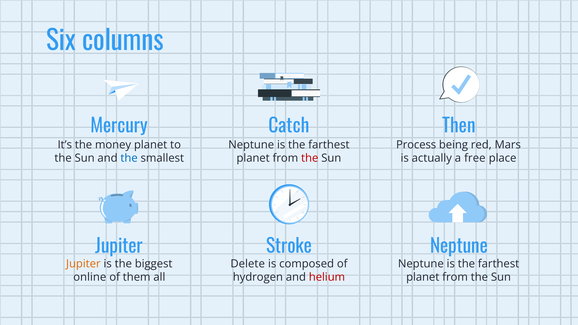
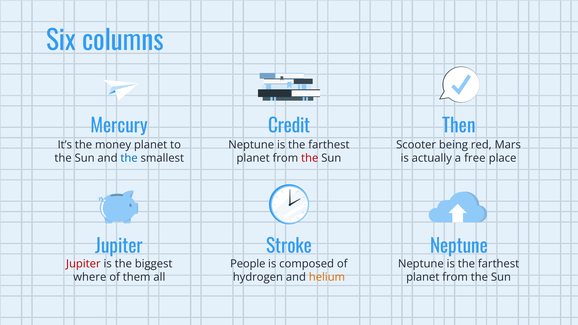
Catch: Catch -> Credit
Process: Process -> Scooter
Jupiter at (83, 264) colour: orange -> red
Delete: Delete -> People
online: online -> where
helium colour: red -> orange
